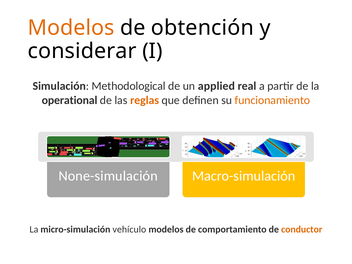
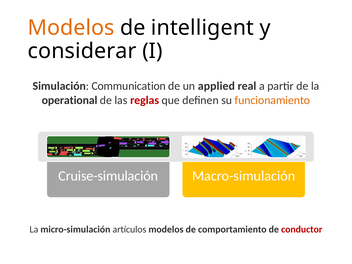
obtención: obtención -> intelligent
Methodological: Methodological -> Communication
reglas colour: orange -> red
None-simulación: None-simulación -> Cruise-simulación
vehículo: vehículo -> artículos
conductor colour: orange -> red
